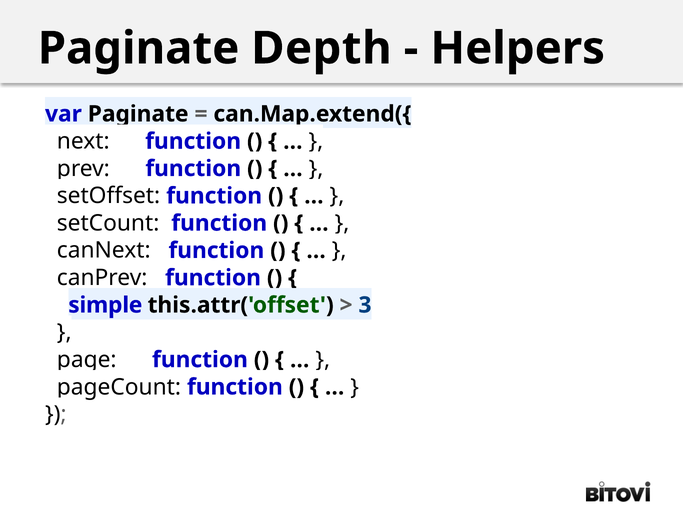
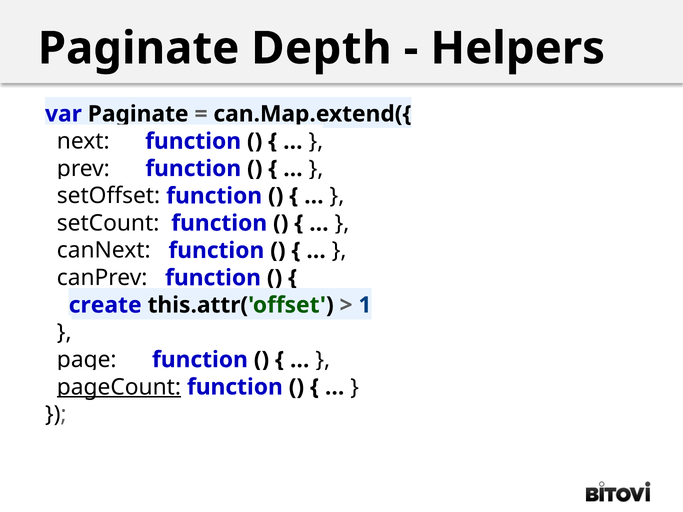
simple: simple -> create
3: 3 -> 1
pageCount underline: none -> present
